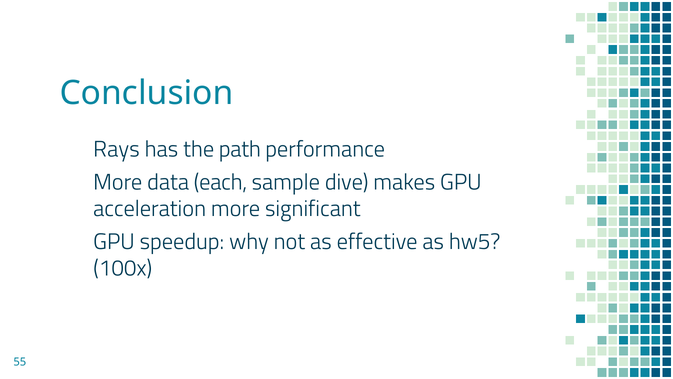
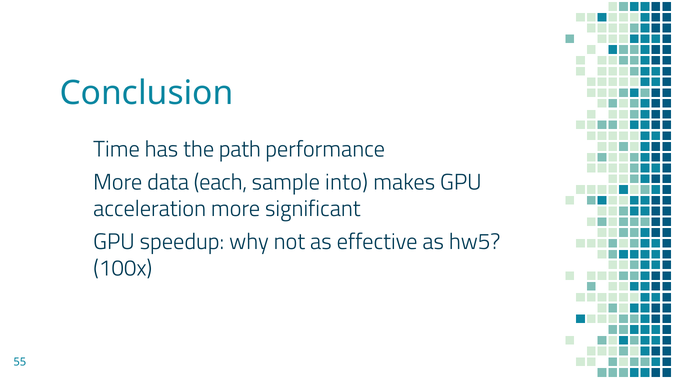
Rays: Rays -> Time
dive: dive -> into
